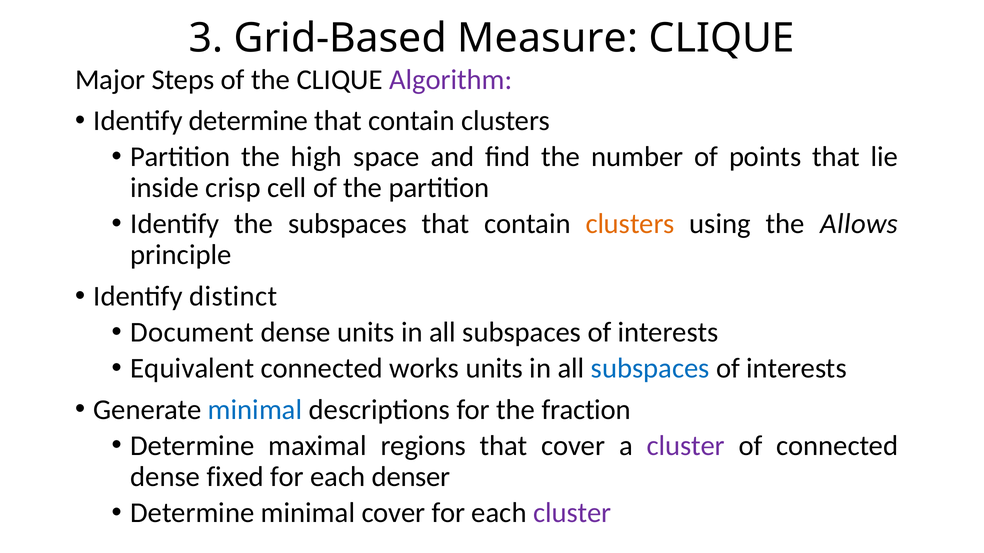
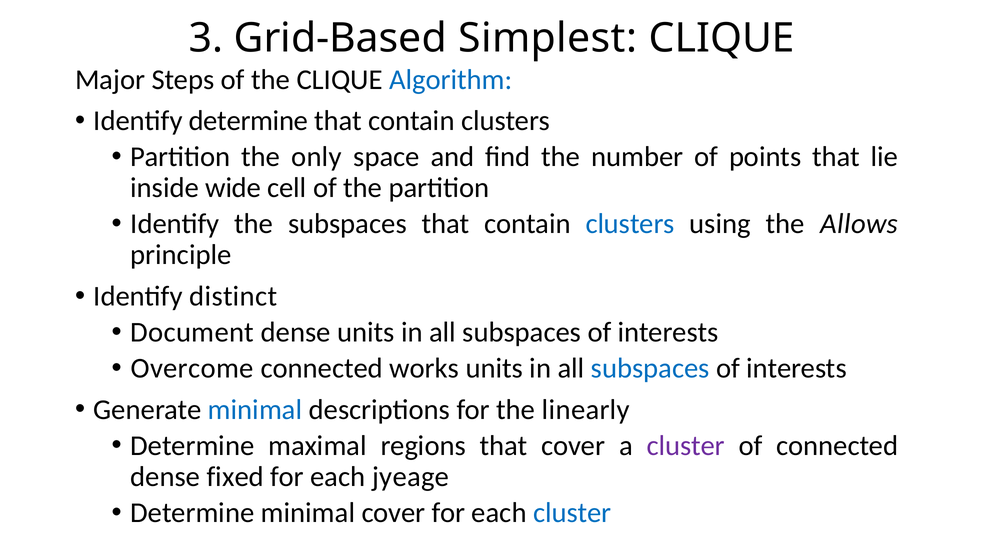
Measure: Measure -> Simplest
Algorithm colour: purple -> blue
high: high -> only
crisp: crisp -> wide
clusters at (630, 224) colour: orange -> blue
Equivalent: Equivalent -> Overcome
fraction: fraction -> linearly
denser: denser -> jyeage
cluster at (572, 513) colour: purple -> blue
